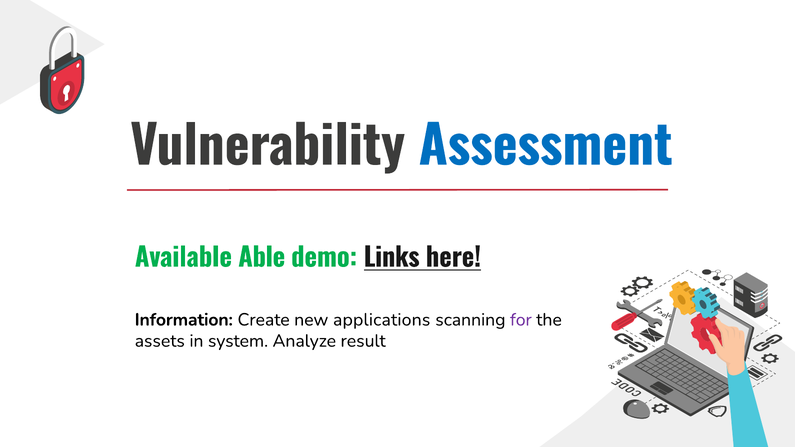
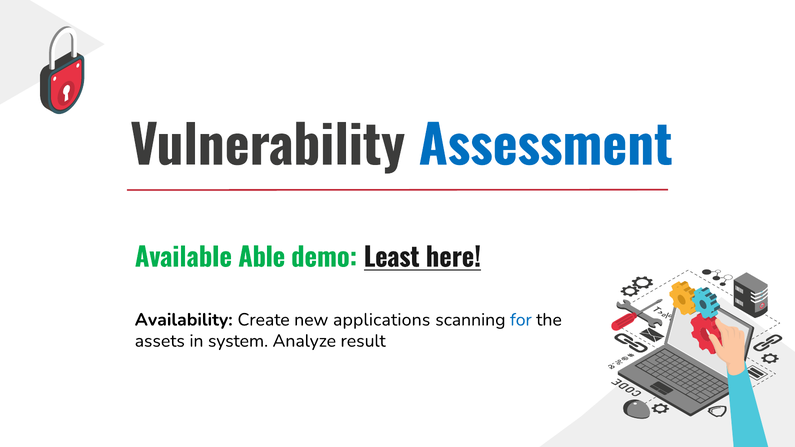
Links: Links -> Least
Information: Information -> Availability
for colour: purple -> blue
